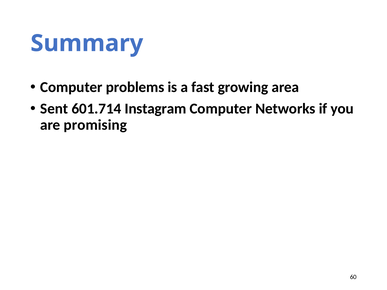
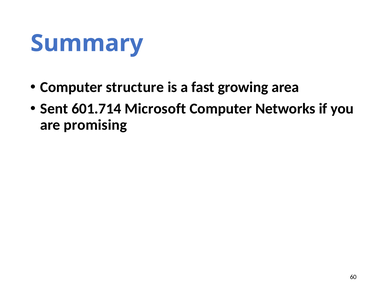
problems: problems -> structure
Instagram: Instagram -> Microsoft
